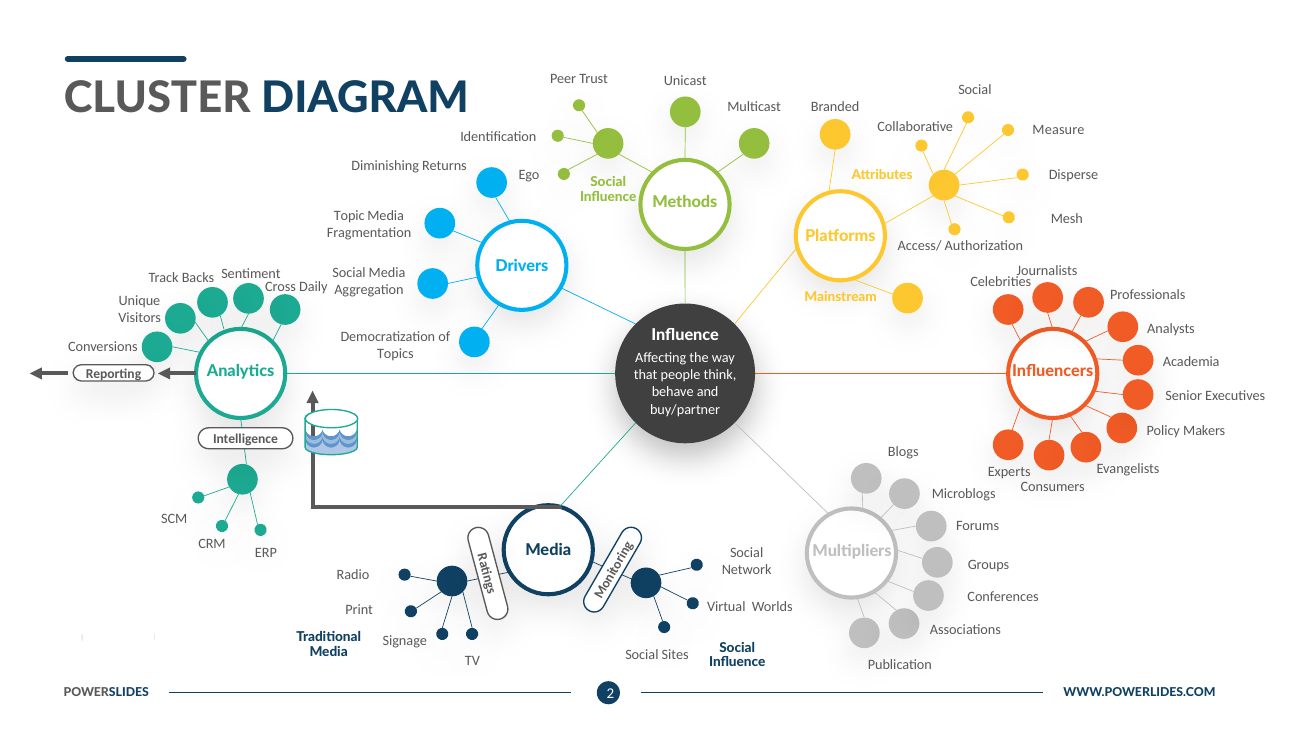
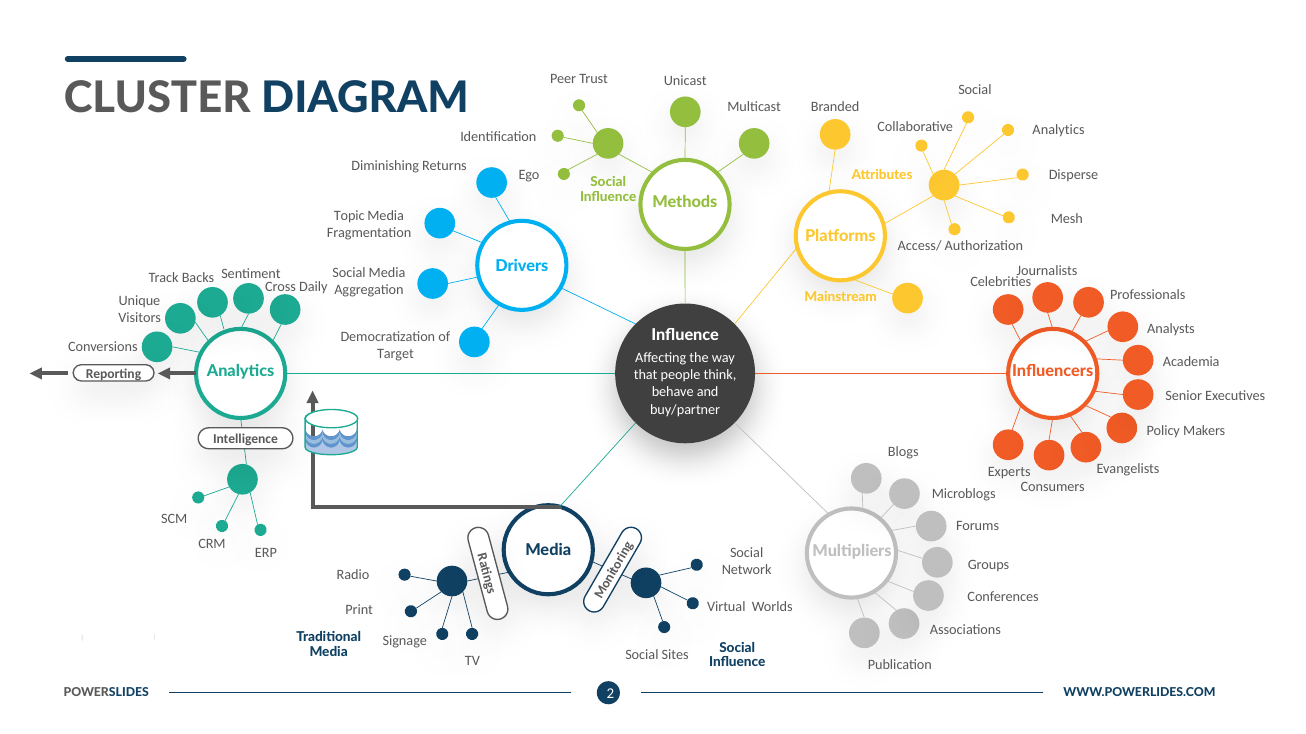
Measure at (1059, 130): Measure -> Analytics
Topics: Topics -> Target
